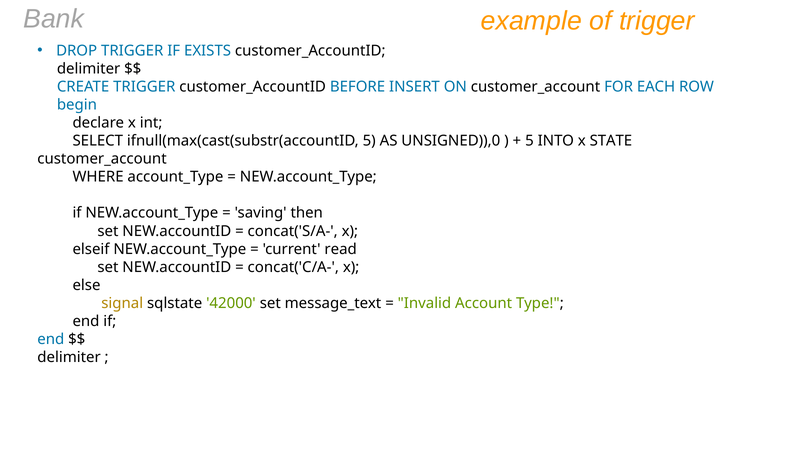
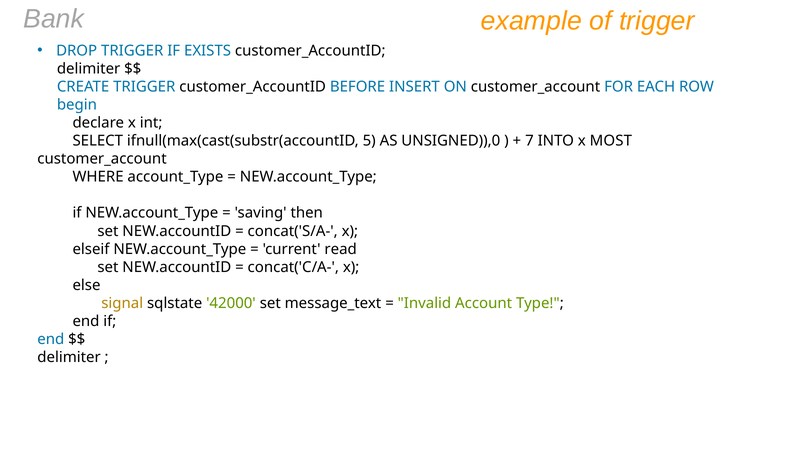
5 at (529, 141): 5 -> 7
STATE: STATE -> MOST
